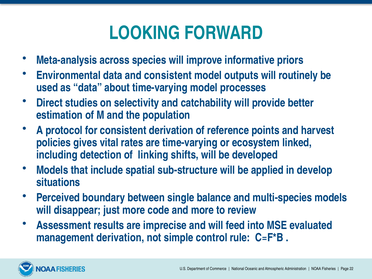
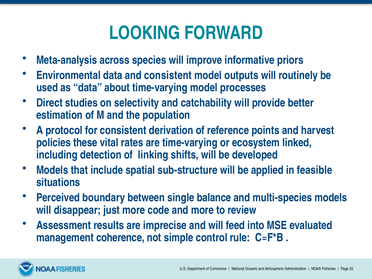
gives: gives -> these
develop: develop -> feasible
management derivation: derivation -> coherence
